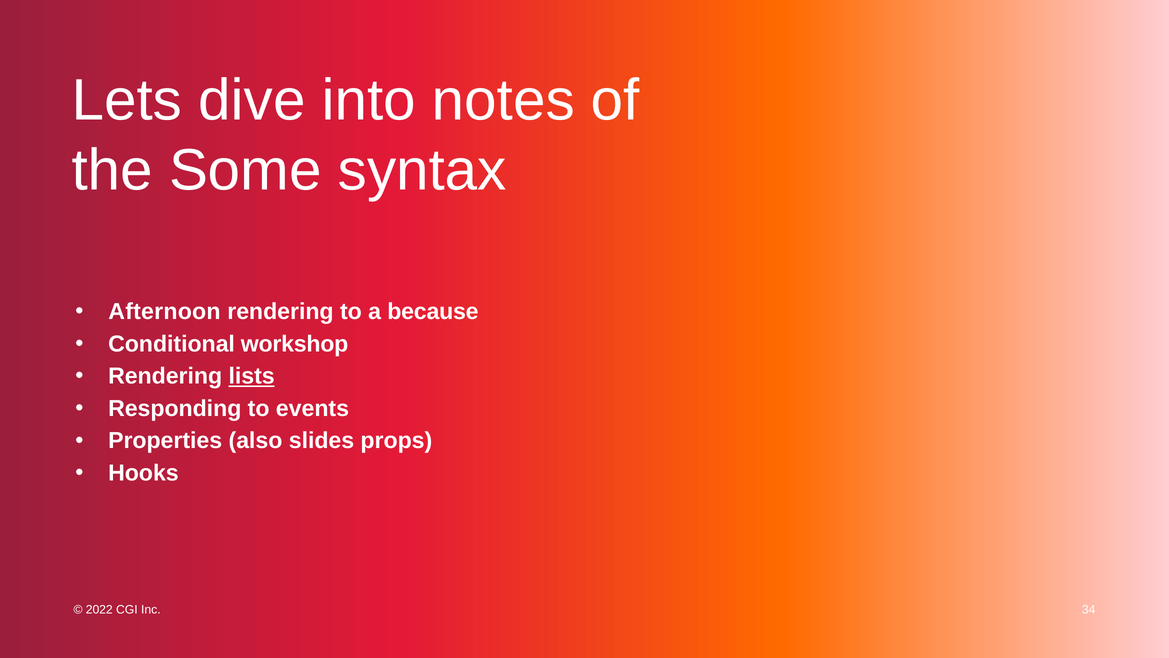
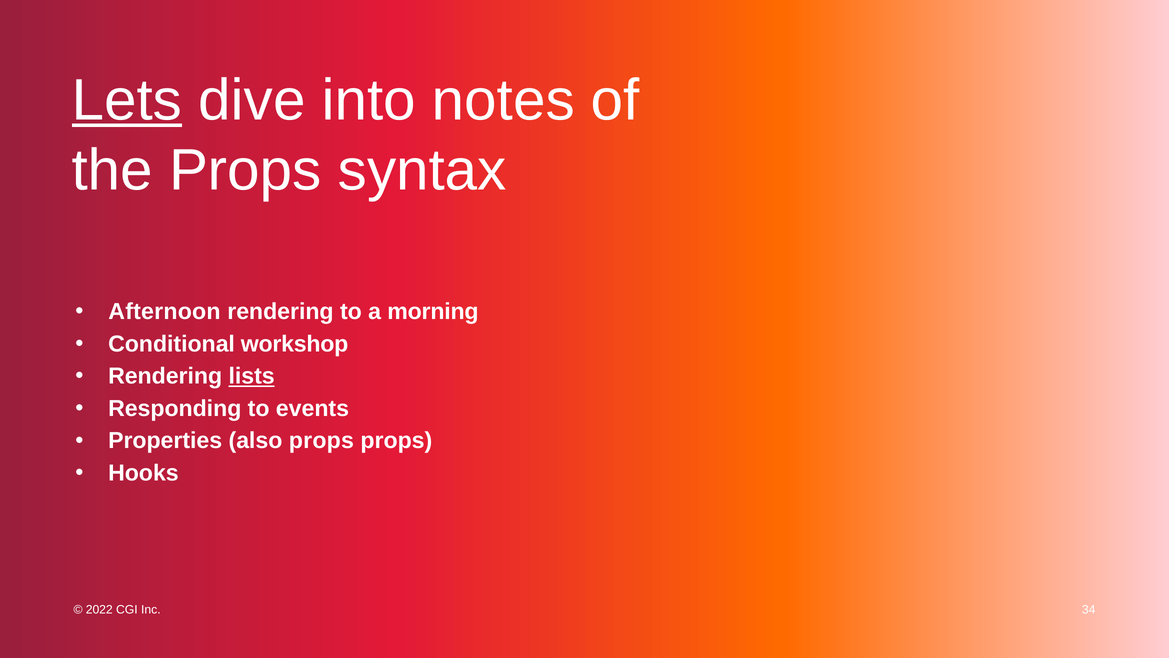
Lets underline: none -> present
the Some: Some -> Props
because: because -> morning
also slides: slides -> props
